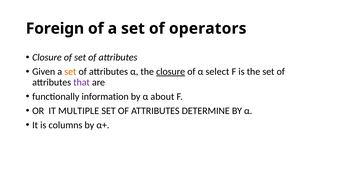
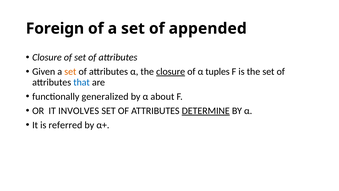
operators: operators -> appended
select: select -> tuples
that colour: purple -> blue
information: information -> generalized
MULTIPLE: MULTIPLE -> INVOLVES
DETERMINE underline: none -> present
columns: columns -> referred
